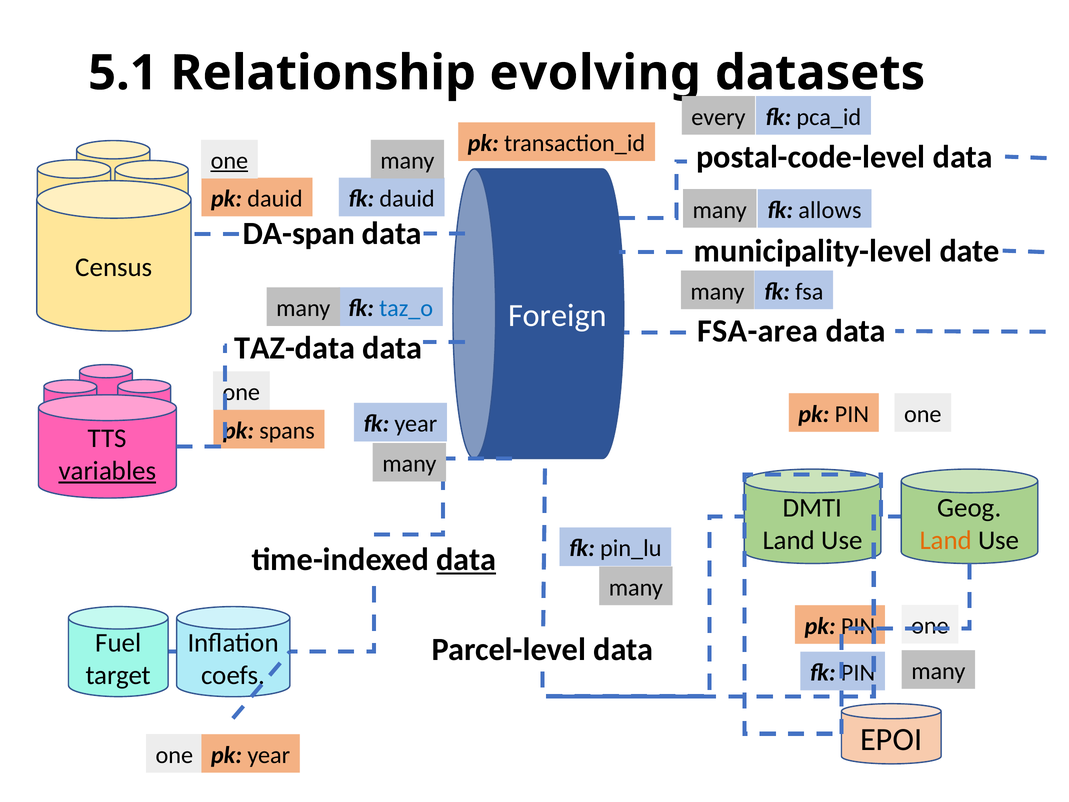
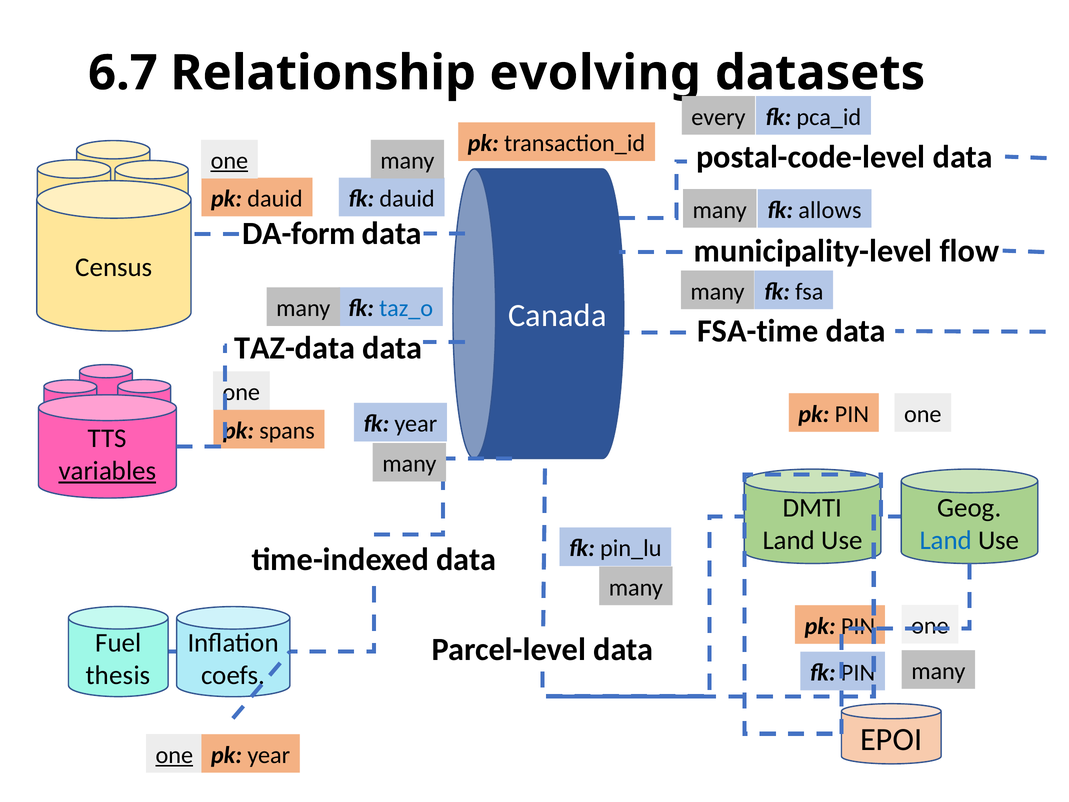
5.1: 5.1 -> 6.7
DA-span: DA-span -> DA-form
date: date -> flow
Foreign: Foreign -> Canada
FSA-area: FSA-area -> FSA-time
Land at (946, 540) colour: orange -> blue
data at (466, 559) underline: present -> none
target: target -> thesis
one at (174, 755) underline: none -> present
